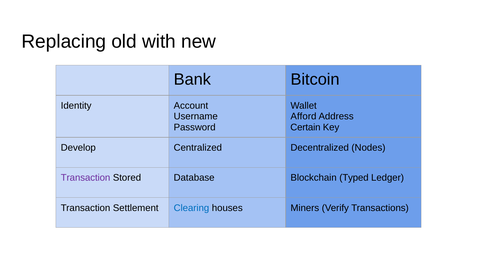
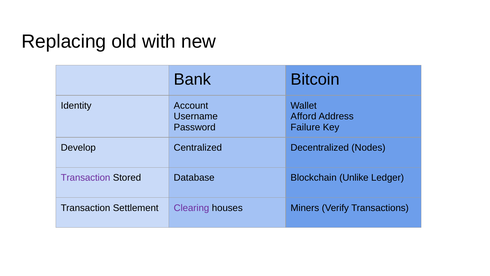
Certain: Certain -> Failure
Typed: Typed -> Unlike
Clearing colour: blue -> purple
